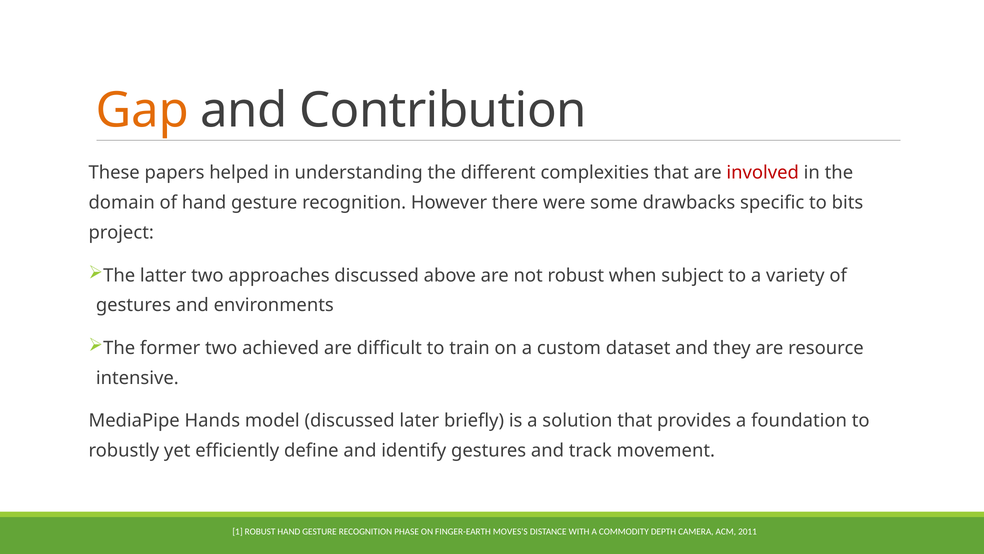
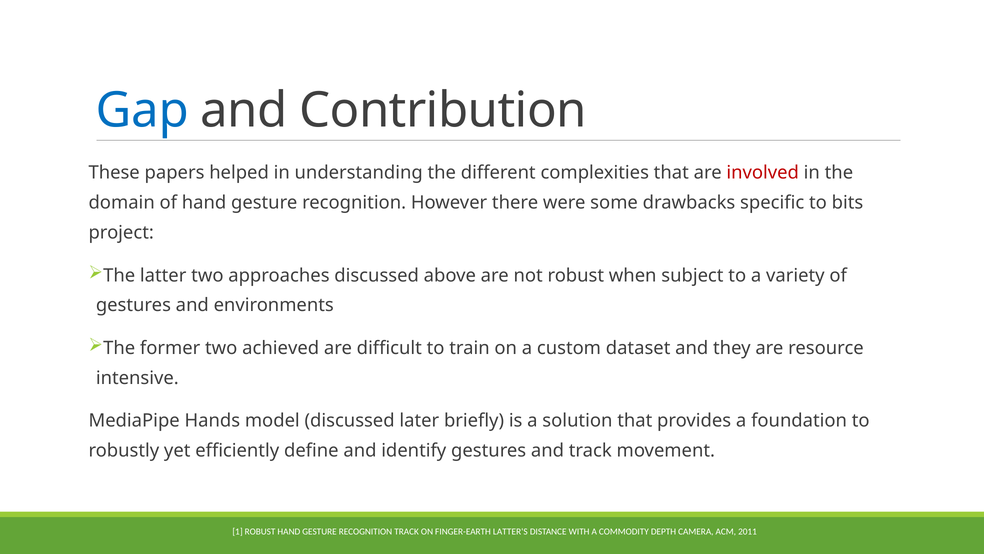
Gap colour: orange -> blue
RECOGNITION PHASE: PHASE -> TRACK
MOVES'S: MOVES'S -> LATTER'S
